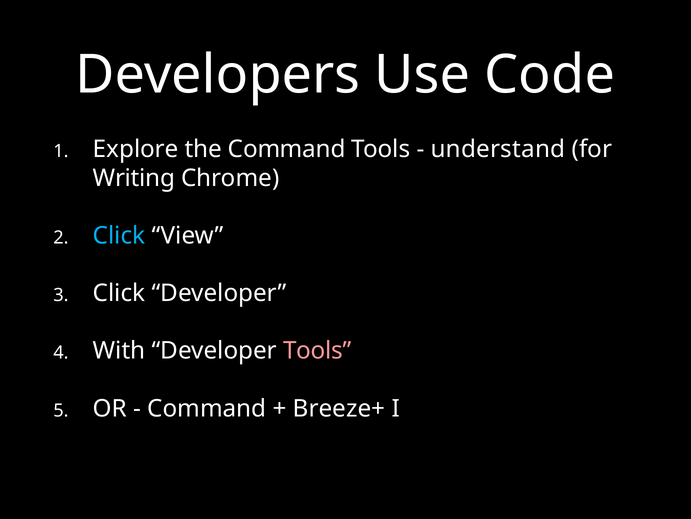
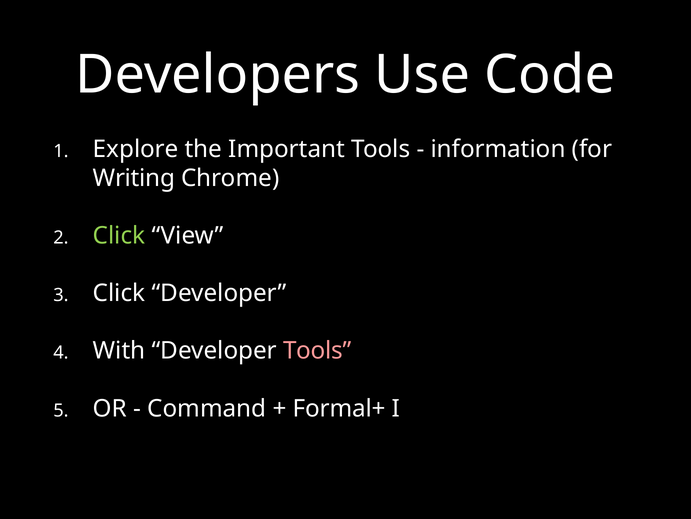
the Command: Command -> Important
understand: understand -> information
Click at (119, 235) colour: light blue -> light green
Breeze+: Breeze+ -> Formal+
